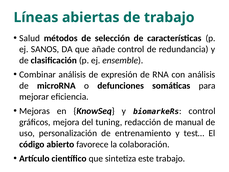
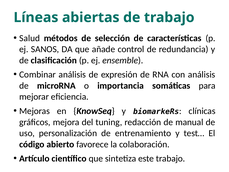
defunciones: defunciones -> importancia
control at (202, 111): control -> clínicas
